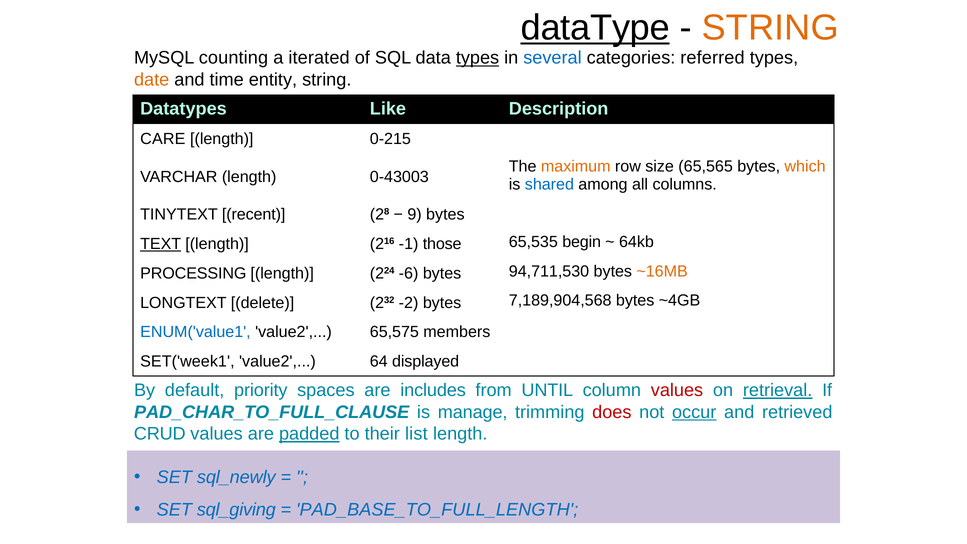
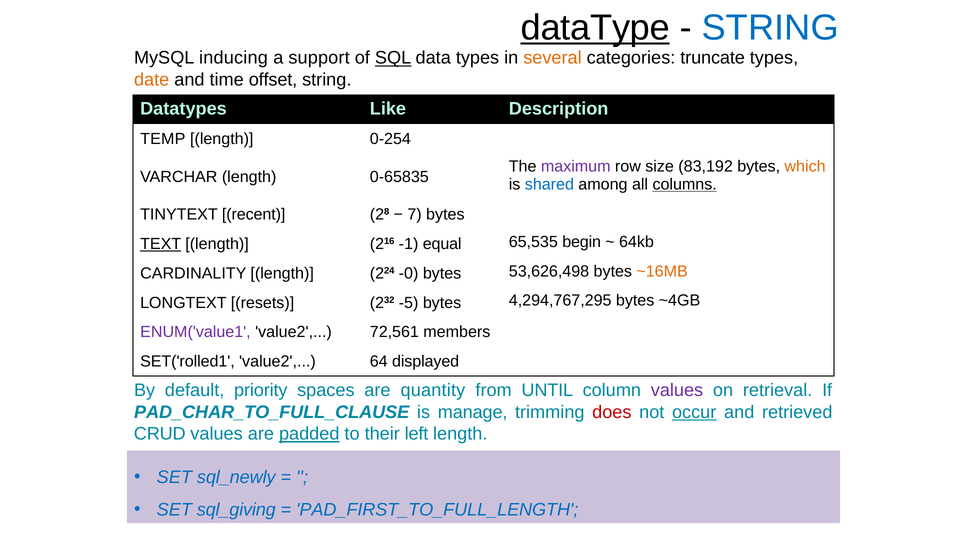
STRING at (770, 28) colour: orange -> blue
counting: counting -> inducing
iterated: iterated -> support
SQL underline: none -> present
types at (478, 58) underline: present -> none
several colour: blue -> orange
referred: referred -> truncate
entity: entity -> offset
CARE: CARE -> TEMP
0-215: 0-215 -> 0-254
maximum colour: orange -> purple
65,565: 65,565 -> 83,192
0-43003: 0-43003 -> 0-65835
columns underline: none -> present
9: 9 -> 7
those: those -> equal
PROCESSING: PROCESSING -> CARDINALITY
-6: -6 -> -0
94,711,530: 94,711,530 -> 53,626,498
delete: delete -> resets
-2: -2 -> -5
7,189,904,568: 7,189,904,568 -> 4,294,767,295
ENUM('value1 colour: blue -> purple
65,575: 65,575 -> 72,561
SET('week1: SET('week1 -> SET('rolled1
includes: includes -> quantity
values at (677, 390) colour: red -> purple
retrieval underline: present -> none
list: list -> left
PAD_BASE_TO_FULL_LENGTH: PAD_BASE_TO_FULL_LENGTH -> PAD_FIRST_TO_FULL_LENGTH
